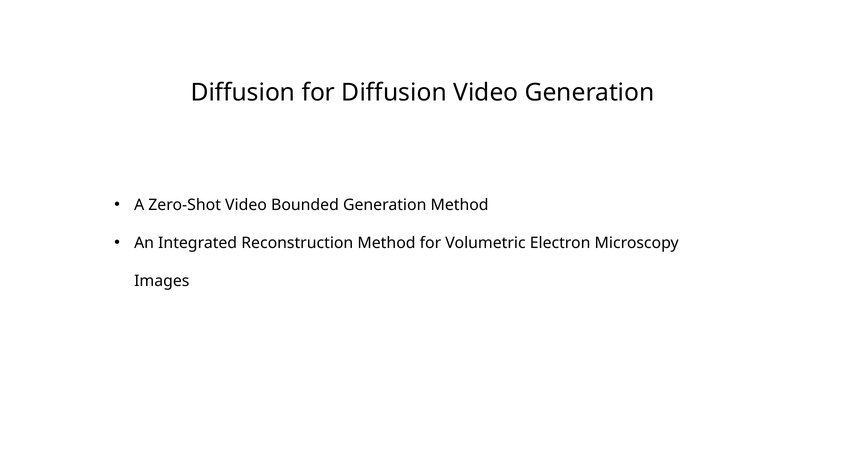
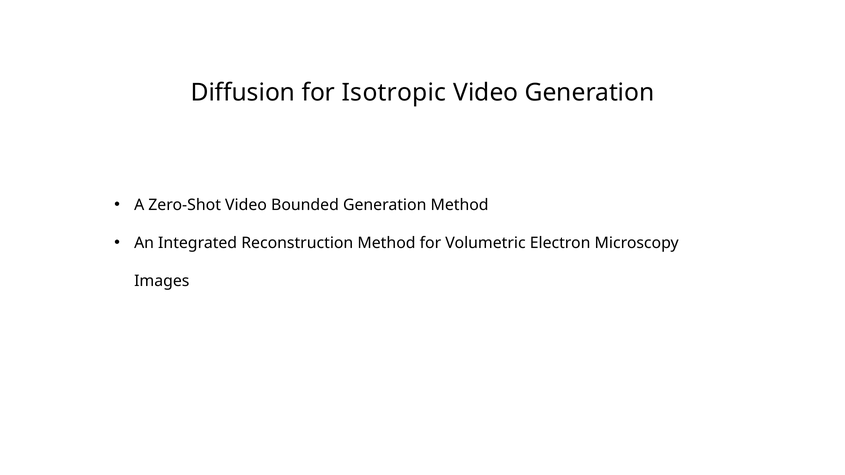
for Diffusion: Diffusion -> Isotropic
